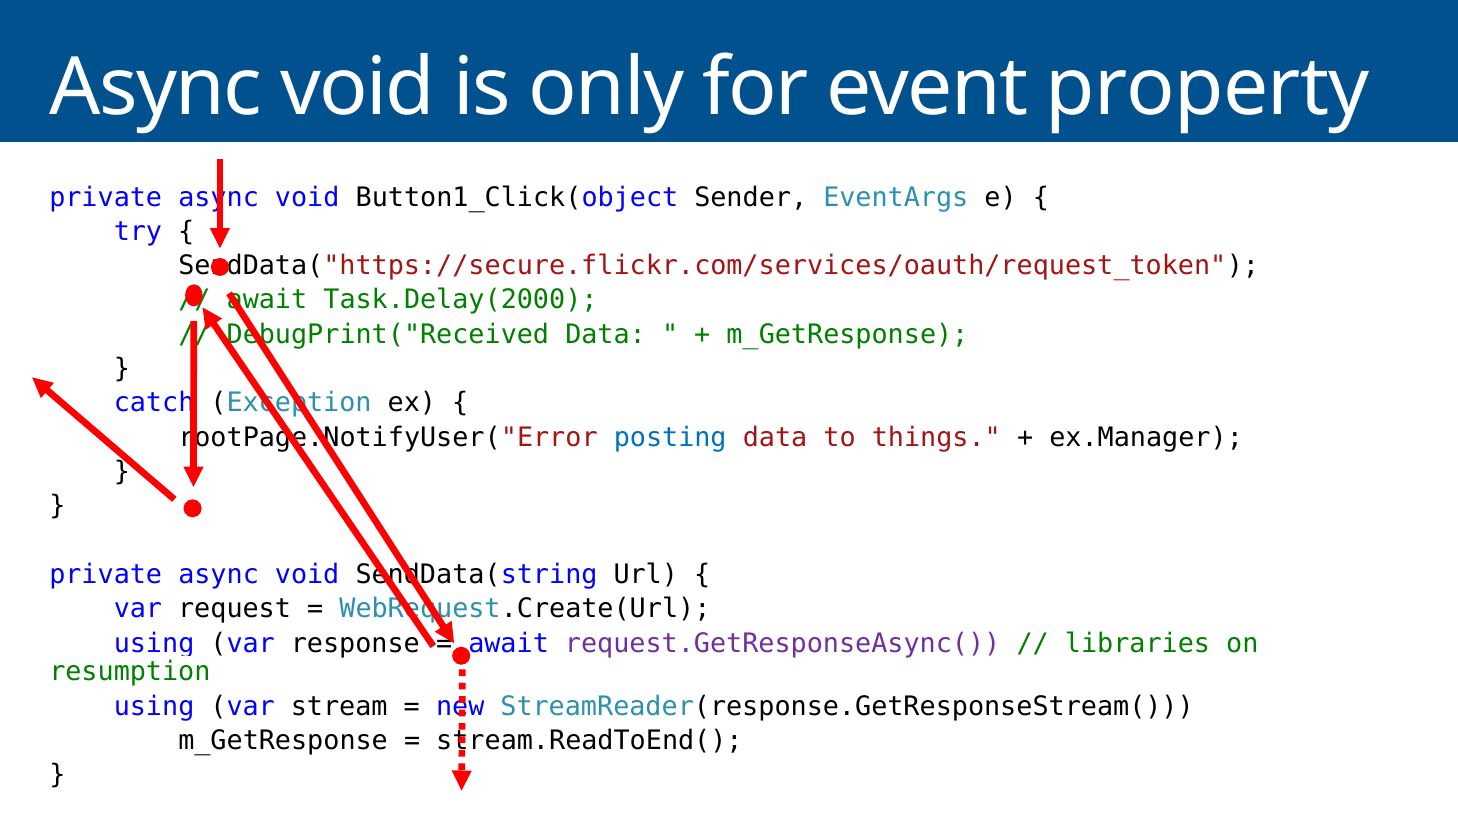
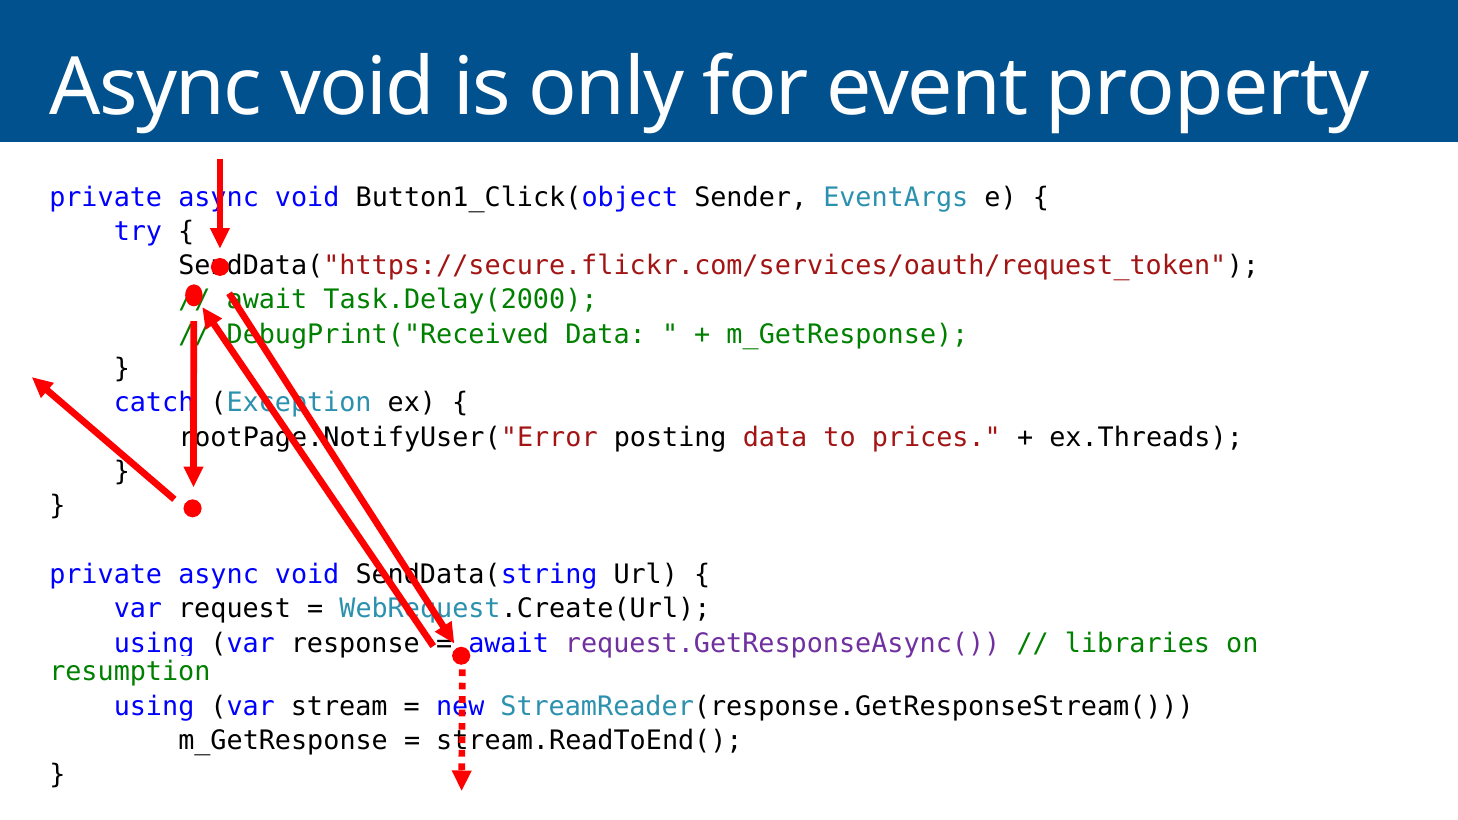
posting colour: blue -> black
things: things -> prices
ex.Manager: ex.Manager -> ex.Threads
